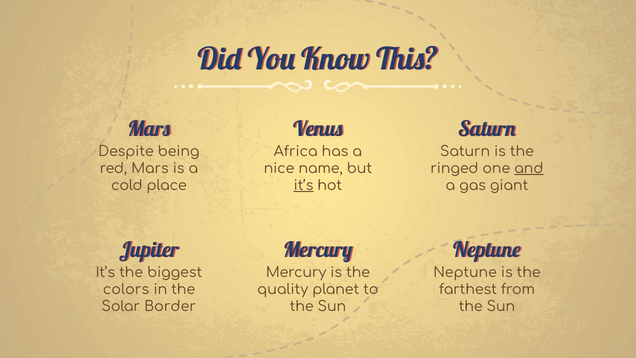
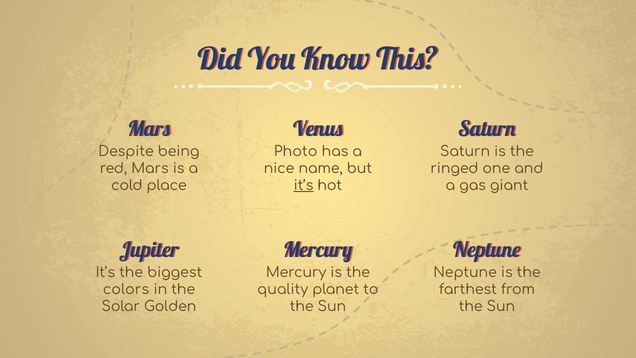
Africa: Africa -> Photo
and underline: present -> none
Border: Border -> Golden
